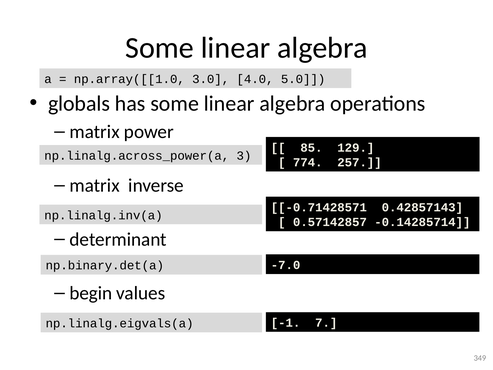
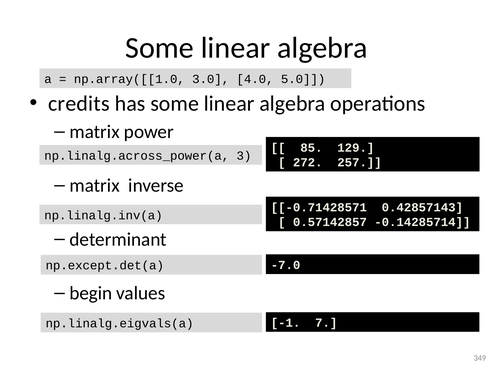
globals: globals -> credits
774: 774 -> 272
np.binary.det(a: np.binary.det(a -> np.except.det(a
